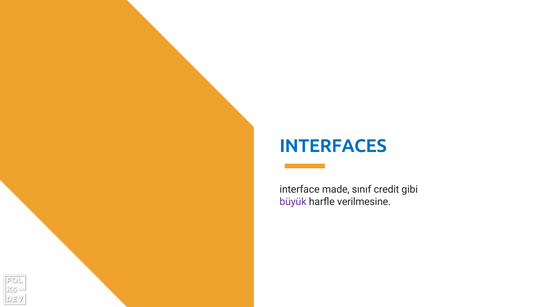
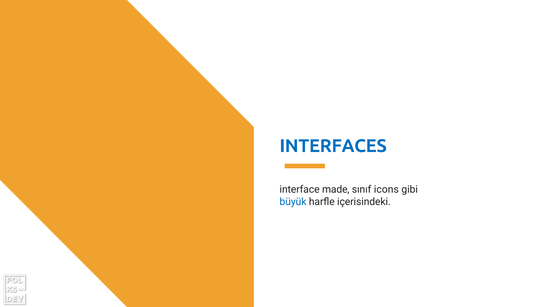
credit: credit -> icons
büyük colour: purple -> blue
verilmesine: verilmesine -> içerisindeki
